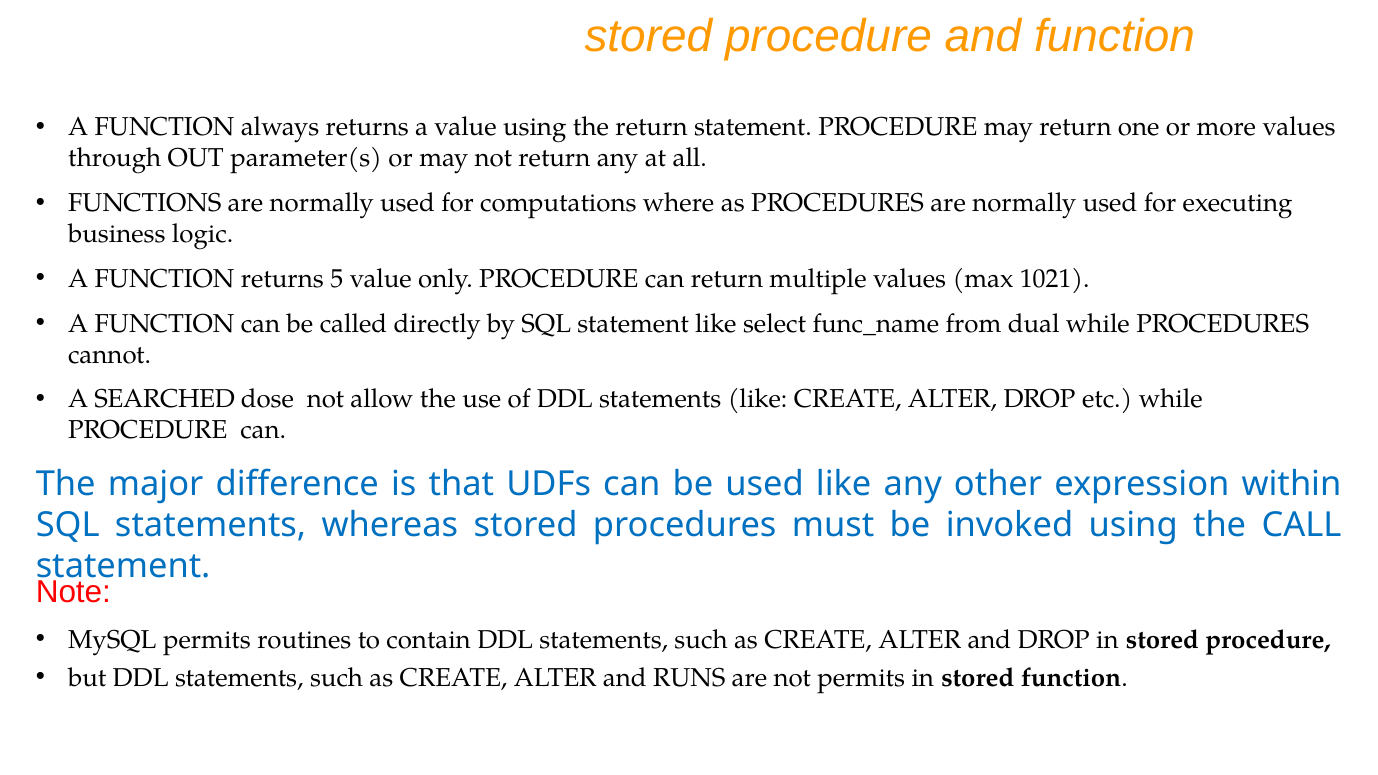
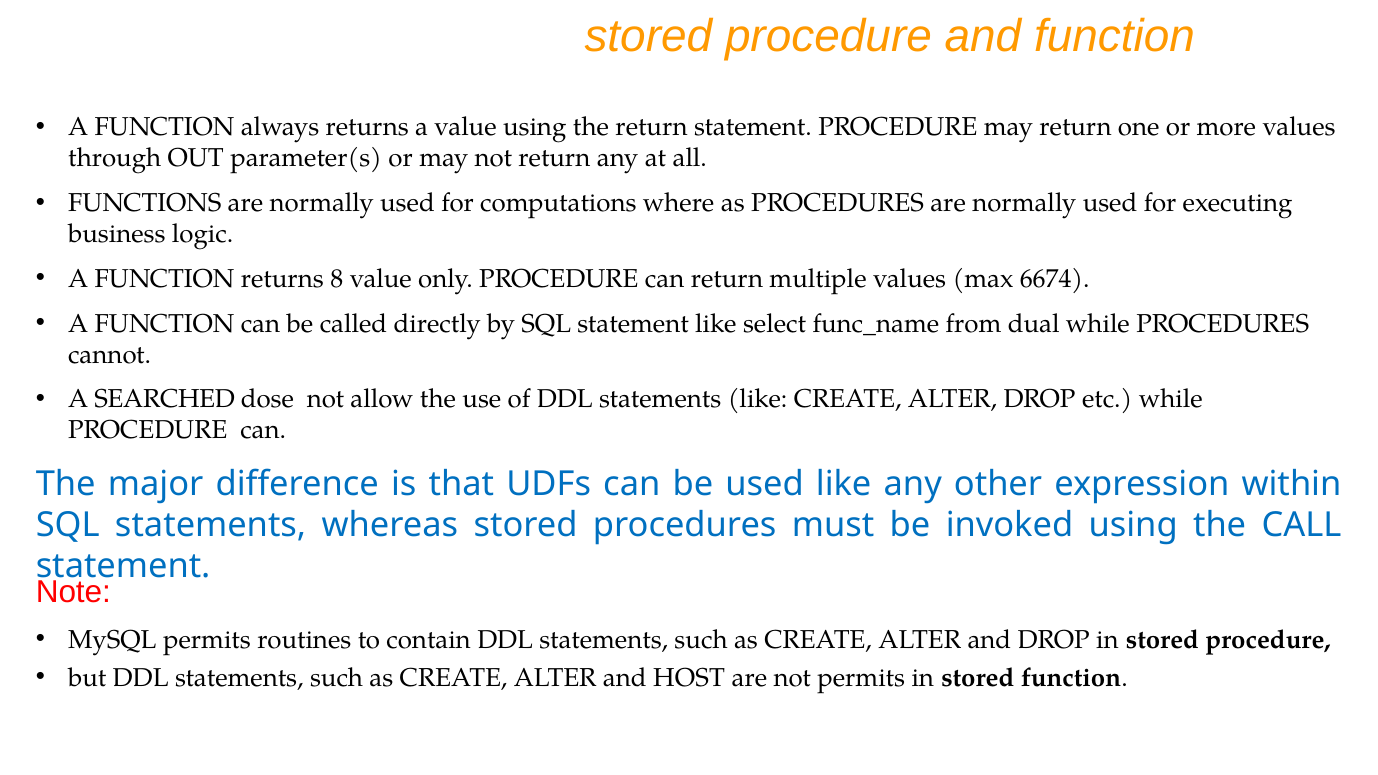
5: 5 -> 8
1021: 1021 -> 6674
RUNS: RUNS -> HOST
